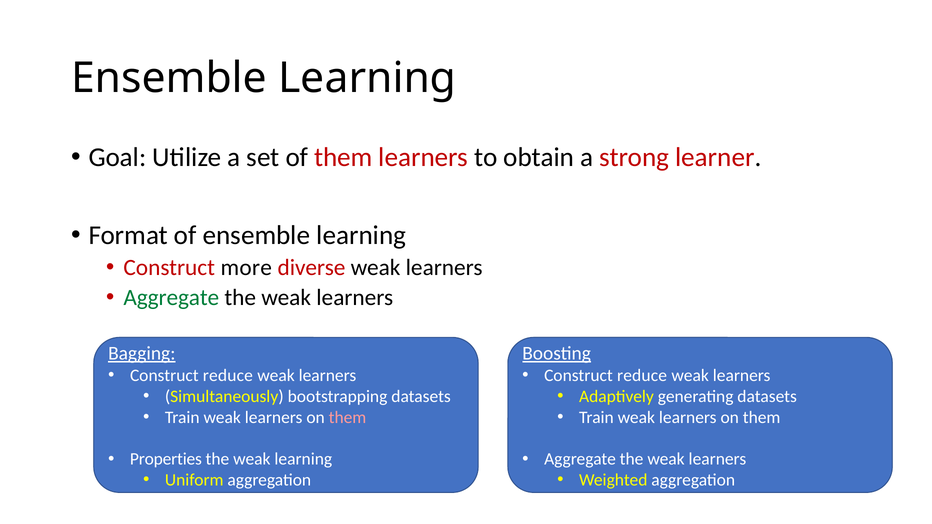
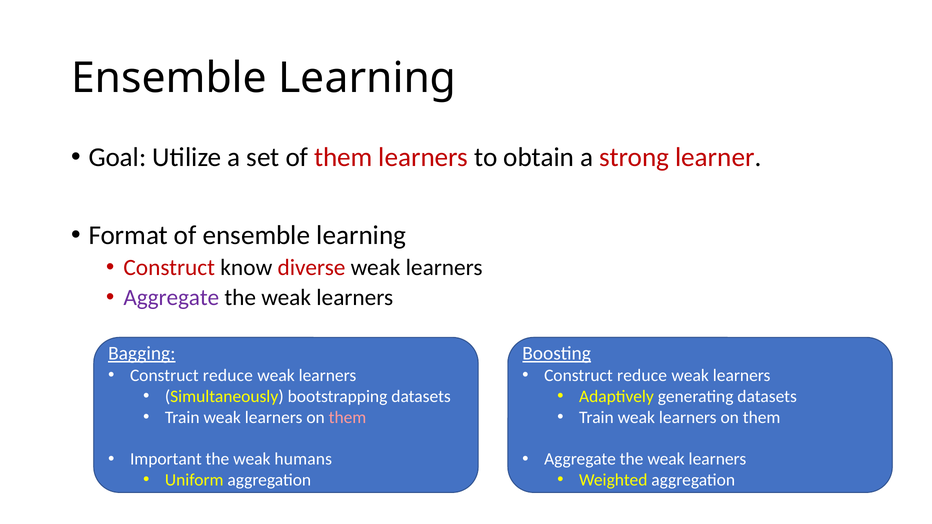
more: more -> know
Aggregate at (171, 298) colour: green -> purple
Properties: Properties -> Important
weak learning: learning -> humans
